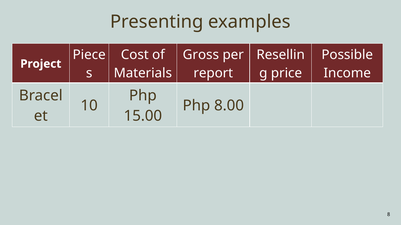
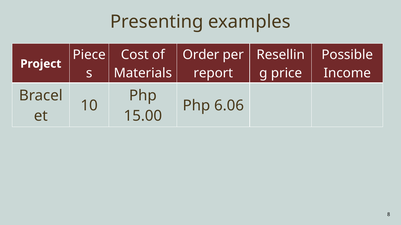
Gross: Gross -> Order
8.00: 8.00 -> 6.06
